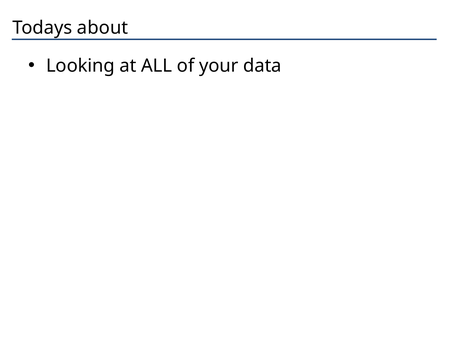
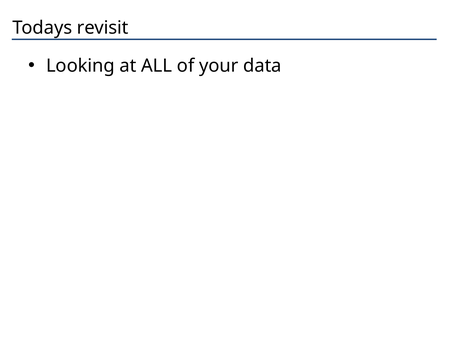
about: about -> revisit
